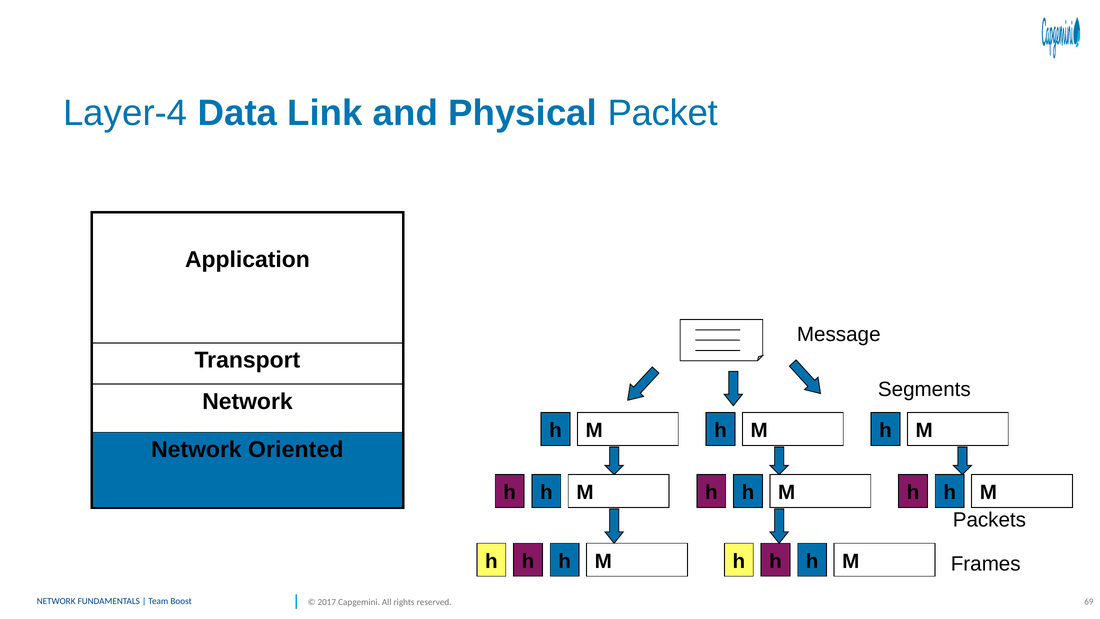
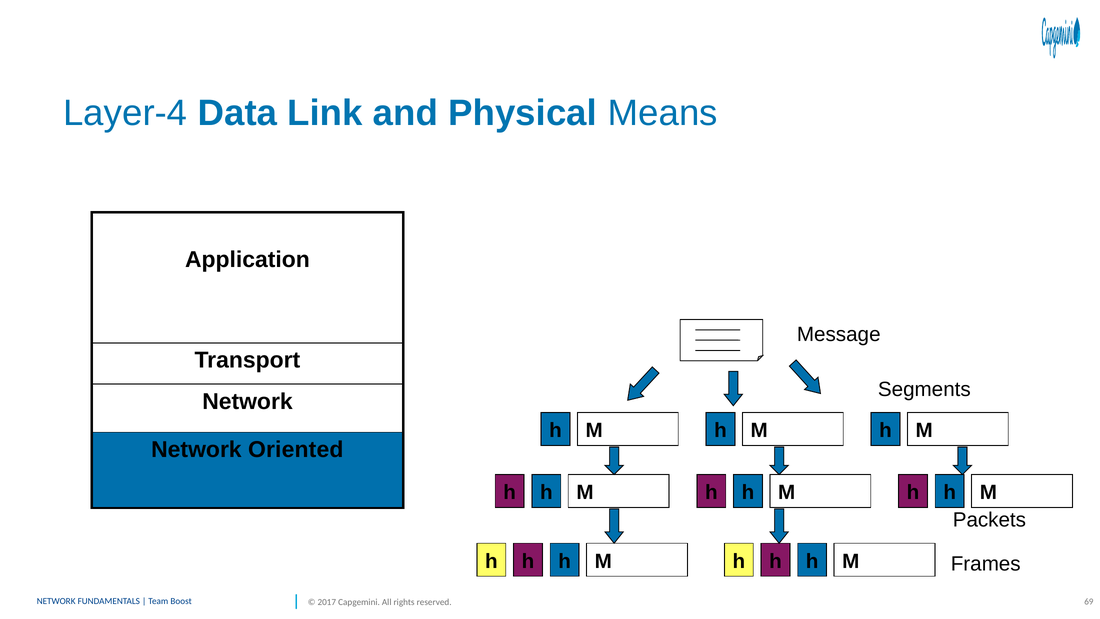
Packet: Packet -> Means
